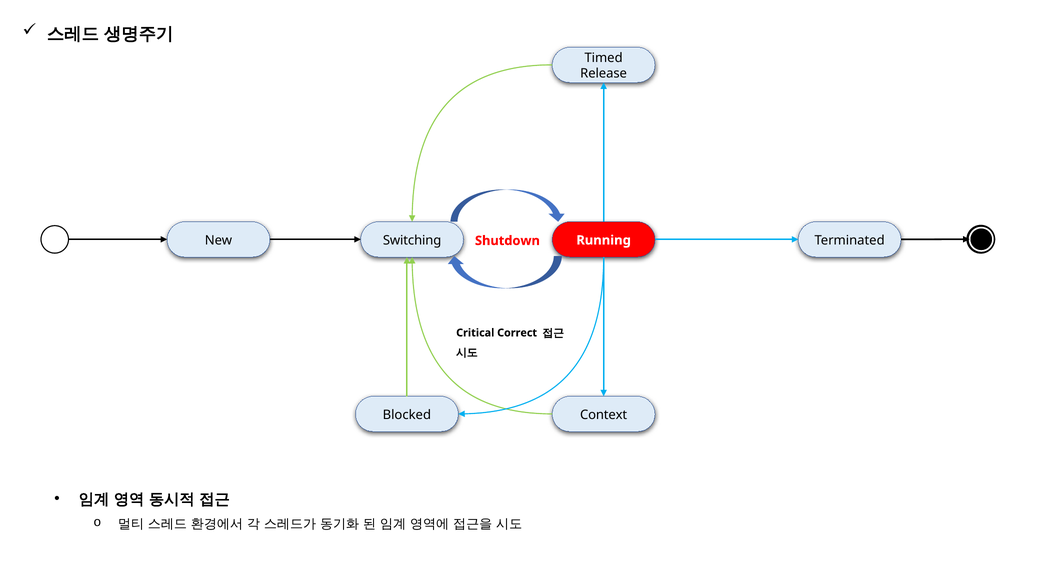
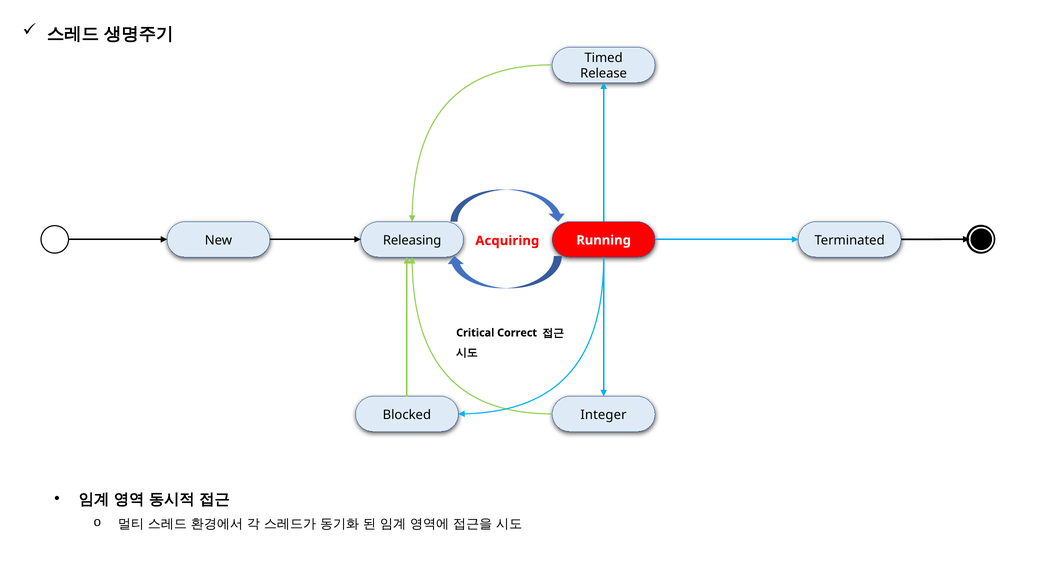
Switching: Switching -> Releasing
Shutdown: Shutdown -> Acquiring
Context: Context -> Integer
